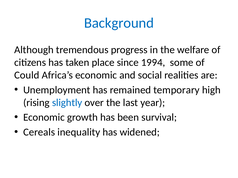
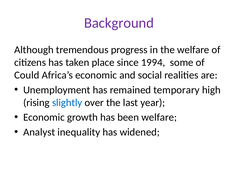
Background colour: blue -> purple
been survival: survival -> welfare
Cereals: Cereals -> Analyst
